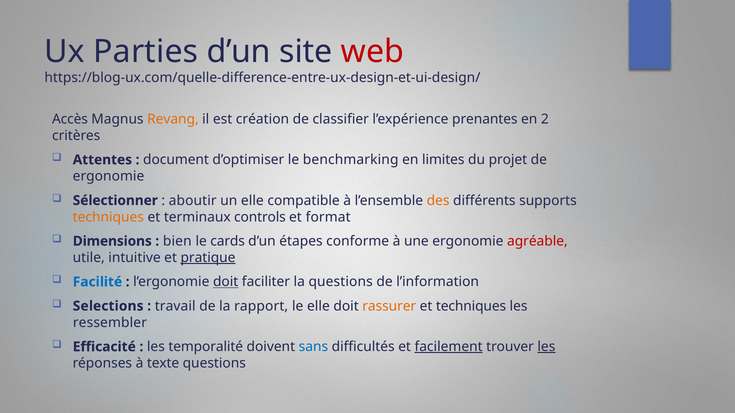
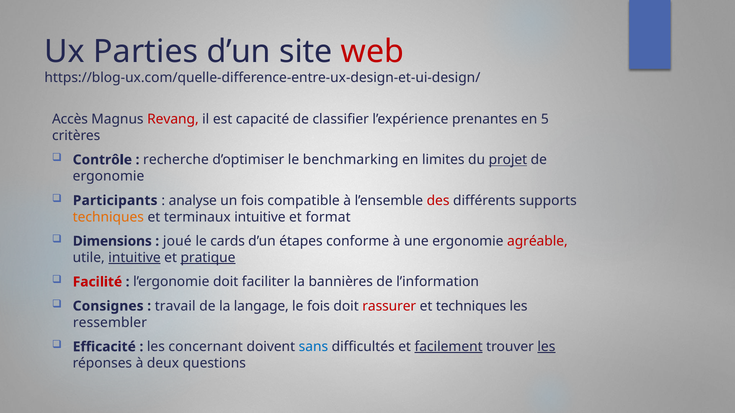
Revang colour: orange -> red
création: création -> capacité
2: 2 -> 5
Attentes: Attentes -> Contrôle
document: document -> recherche
projet underline: none -> present
Sélectionner: Sélectionner -> Participants
aboutir: aboutir -> analyse
un elle: elle -> fois
des colour: orange -> red
terminaux controls: controls -> intuitive
bien: bien -> joué
intuitive at (135, 258) underline: none -> present
Facilité colour: blue -> red
doit at (226, 282) underline: present -> none
la questions: questions -> bannières
Selections: Selections -> Consignes
rapport: rapport -> langage
le elle: elle -> fois
rassurer colour: orange -> red
temporalité: temporalité -> concernant
texte: texte -> deux
